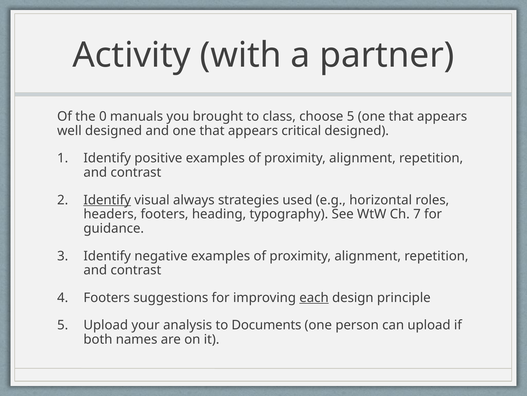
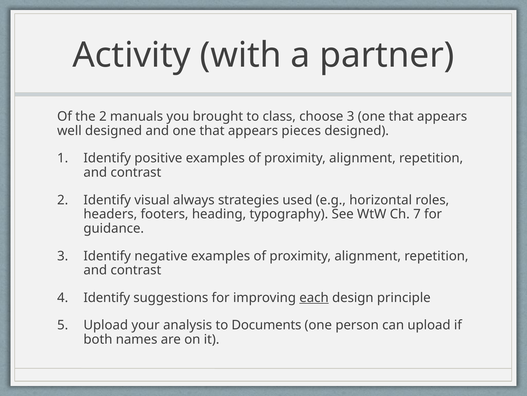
the 0: 0 -> 2
choose 5: 5 -> 3
critical: critical -> pieces
Identify at (107, 200) underline: present -> none
Footers at (107, 297): Footers -> Identify
